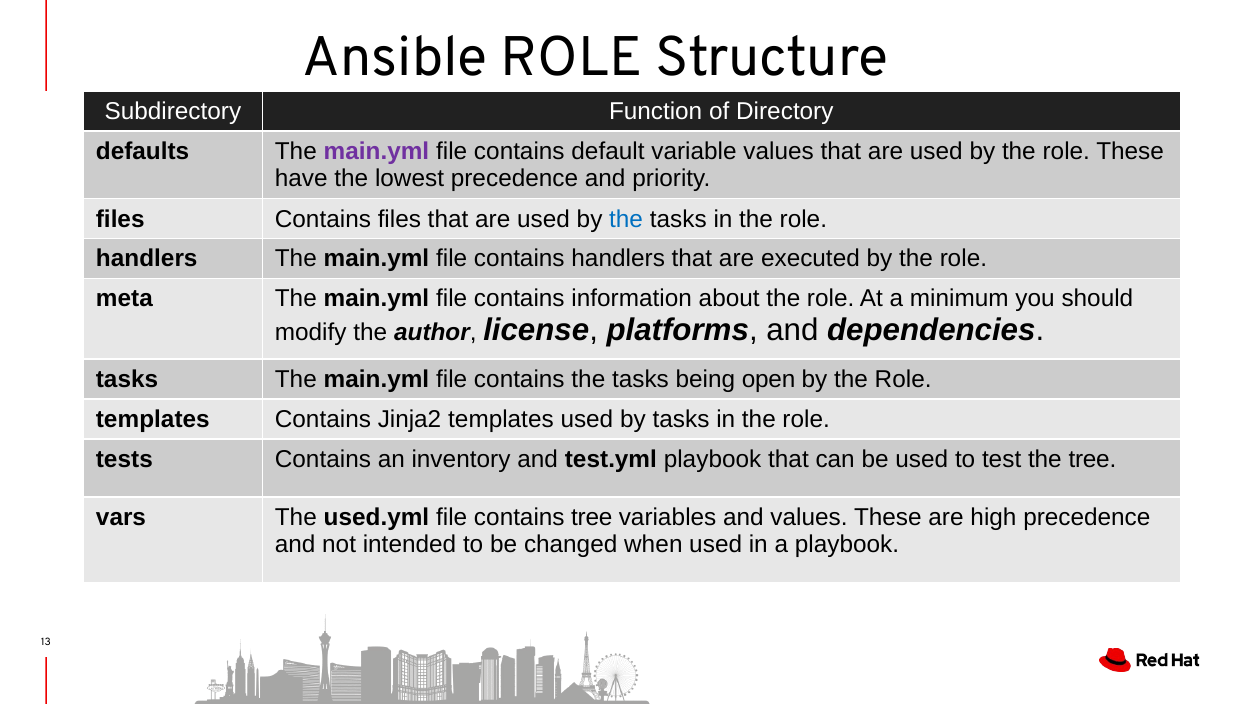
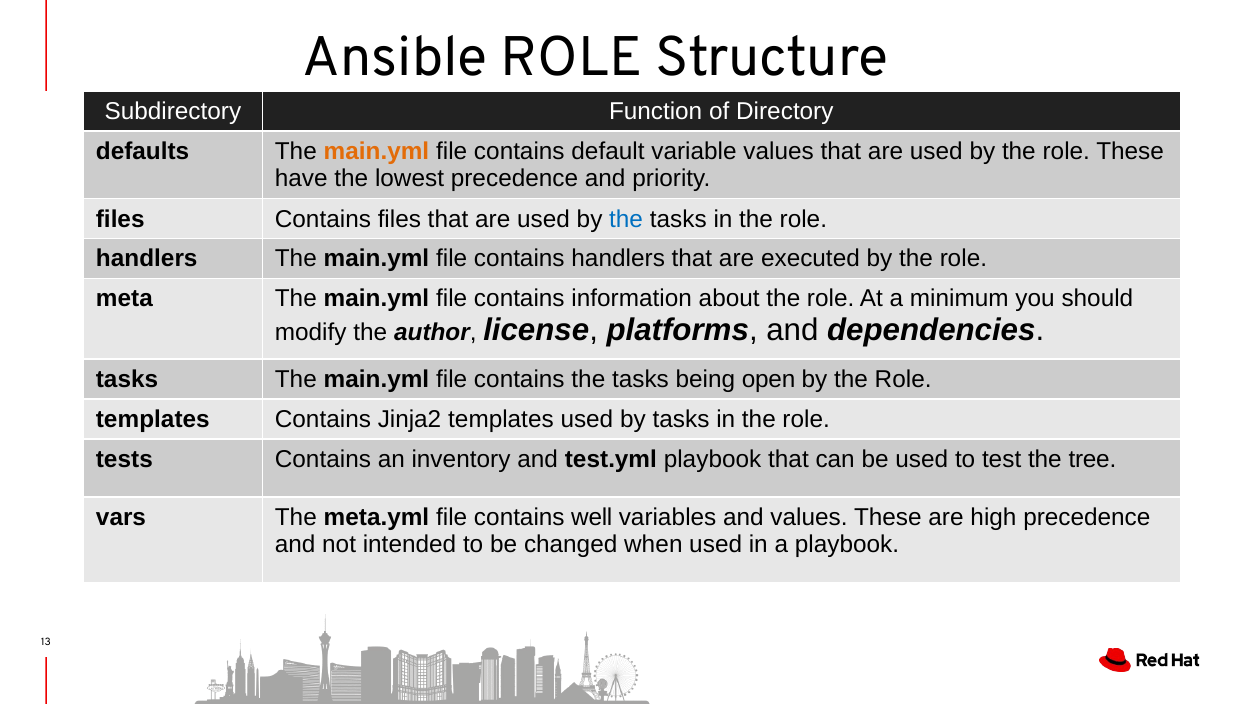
main.yml at (376, 151) colour: purple -> orange
used.yml: used.yml -> meta.yml
contains tree: tree -> well
